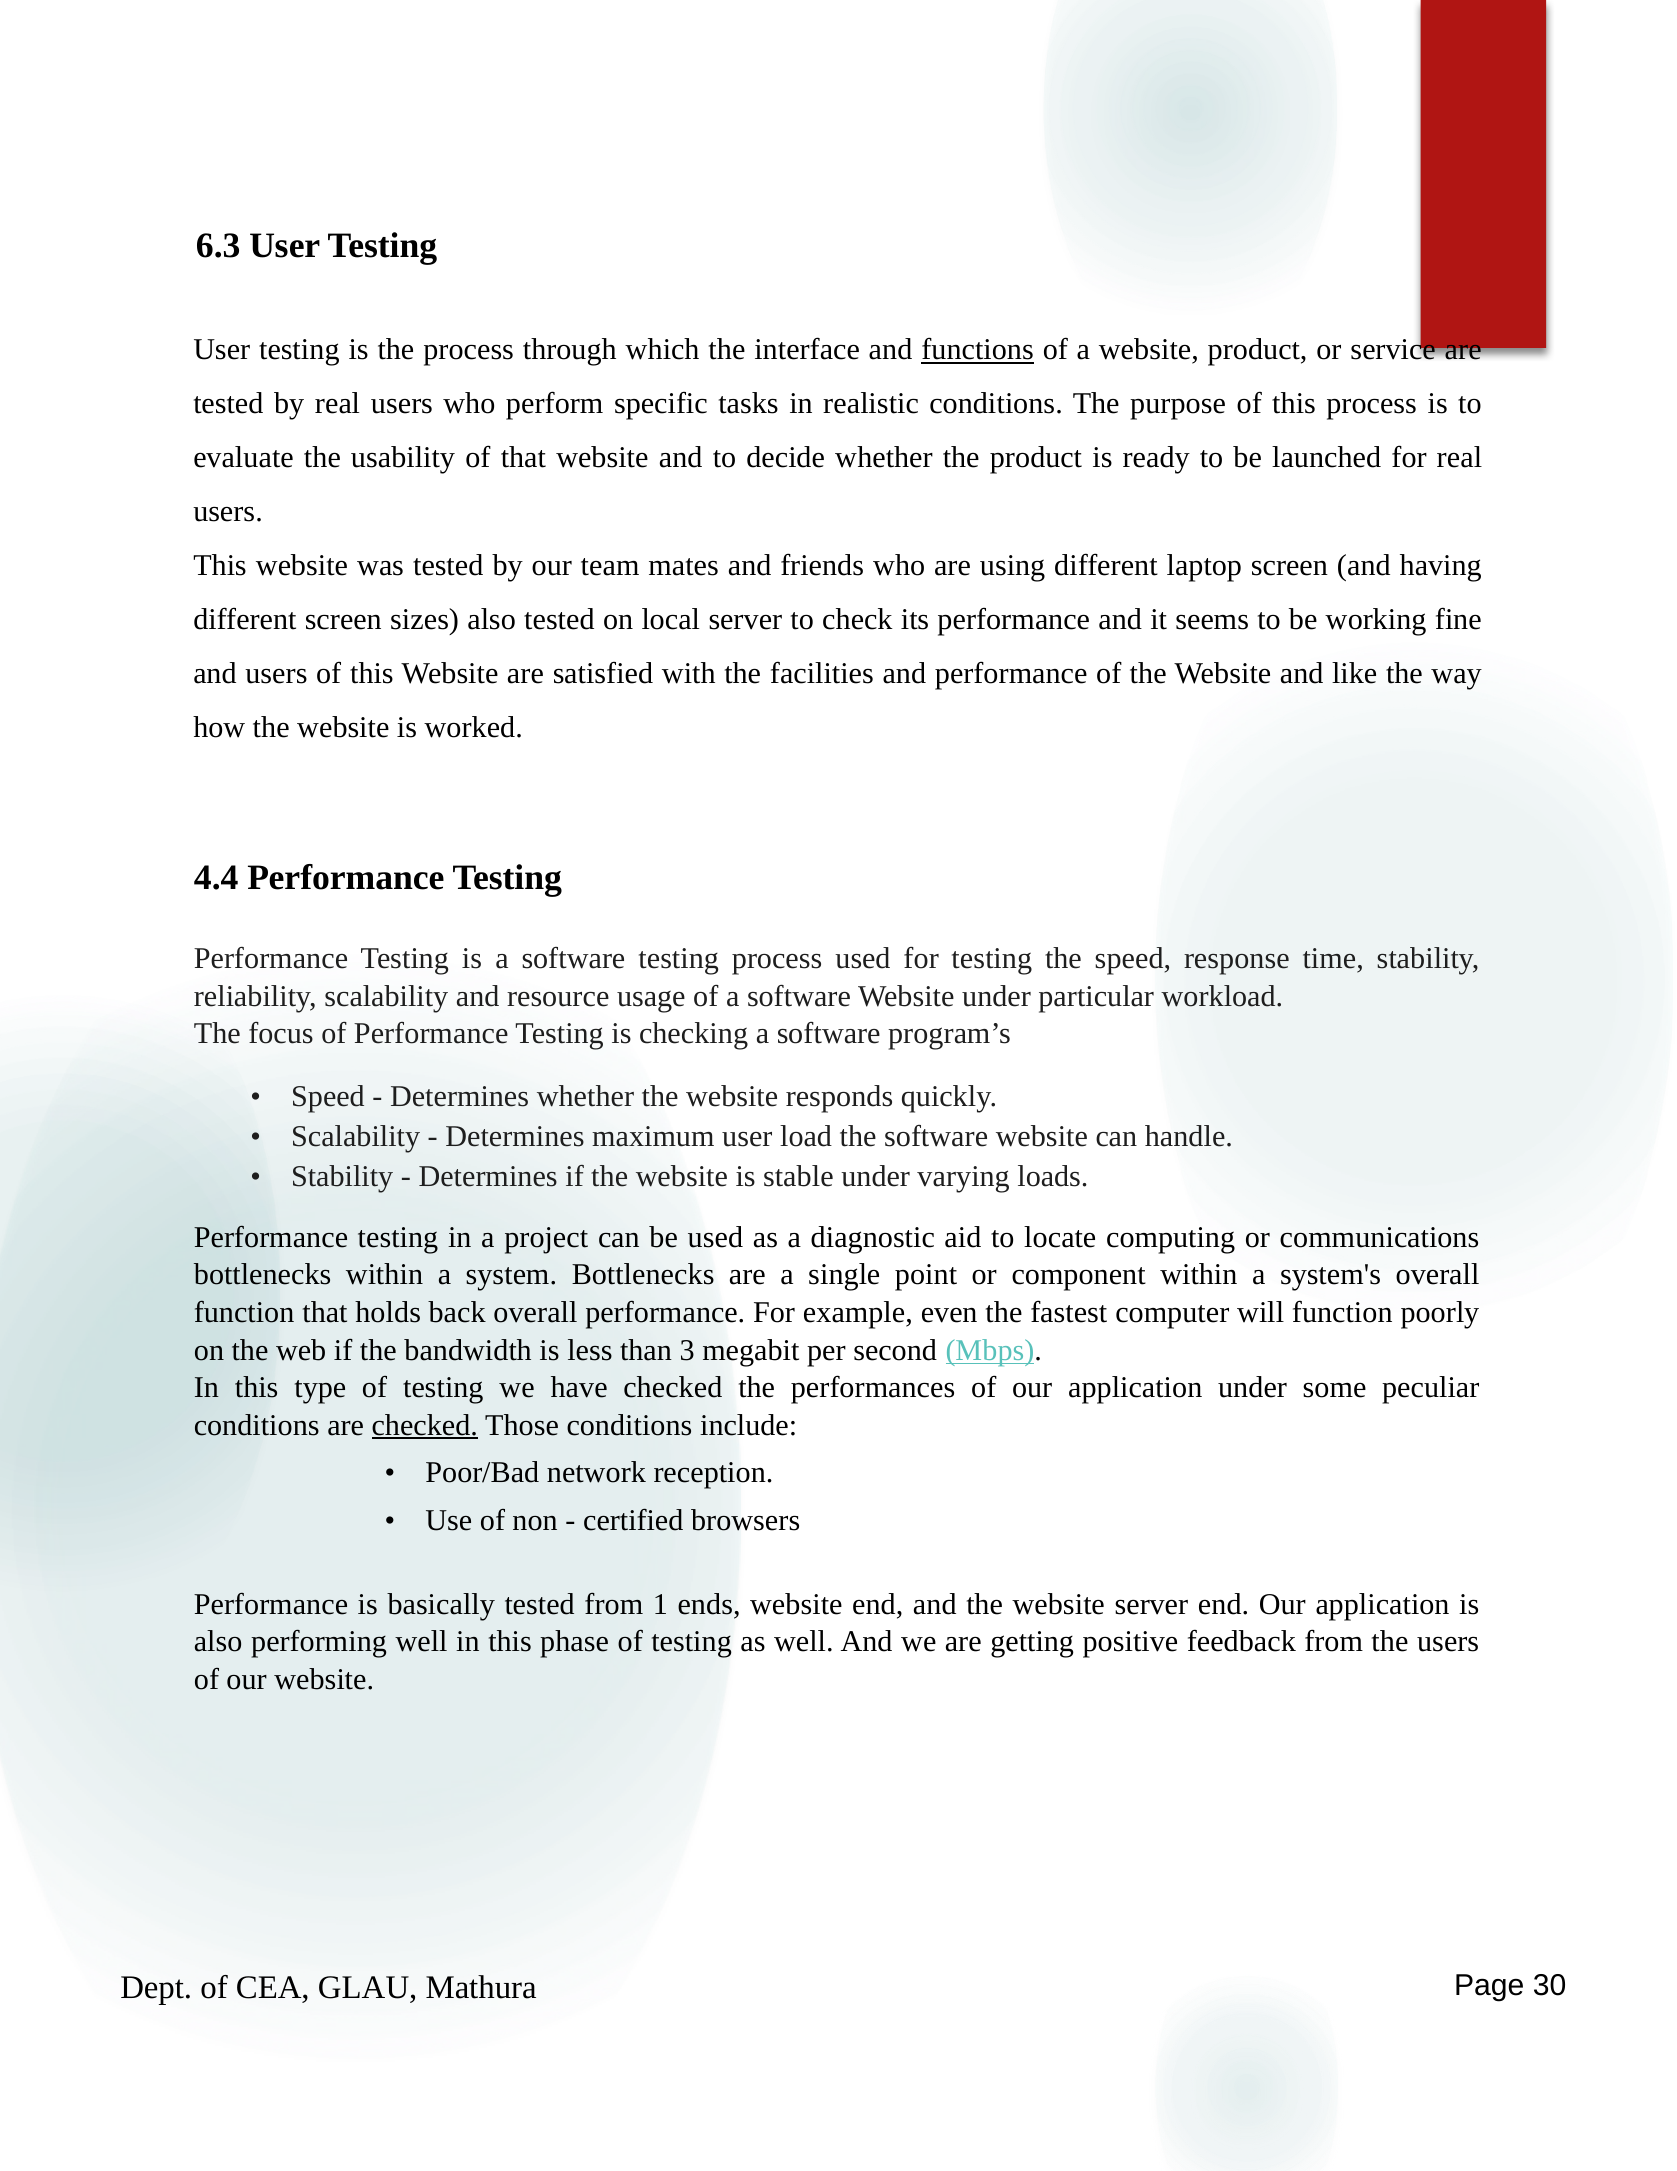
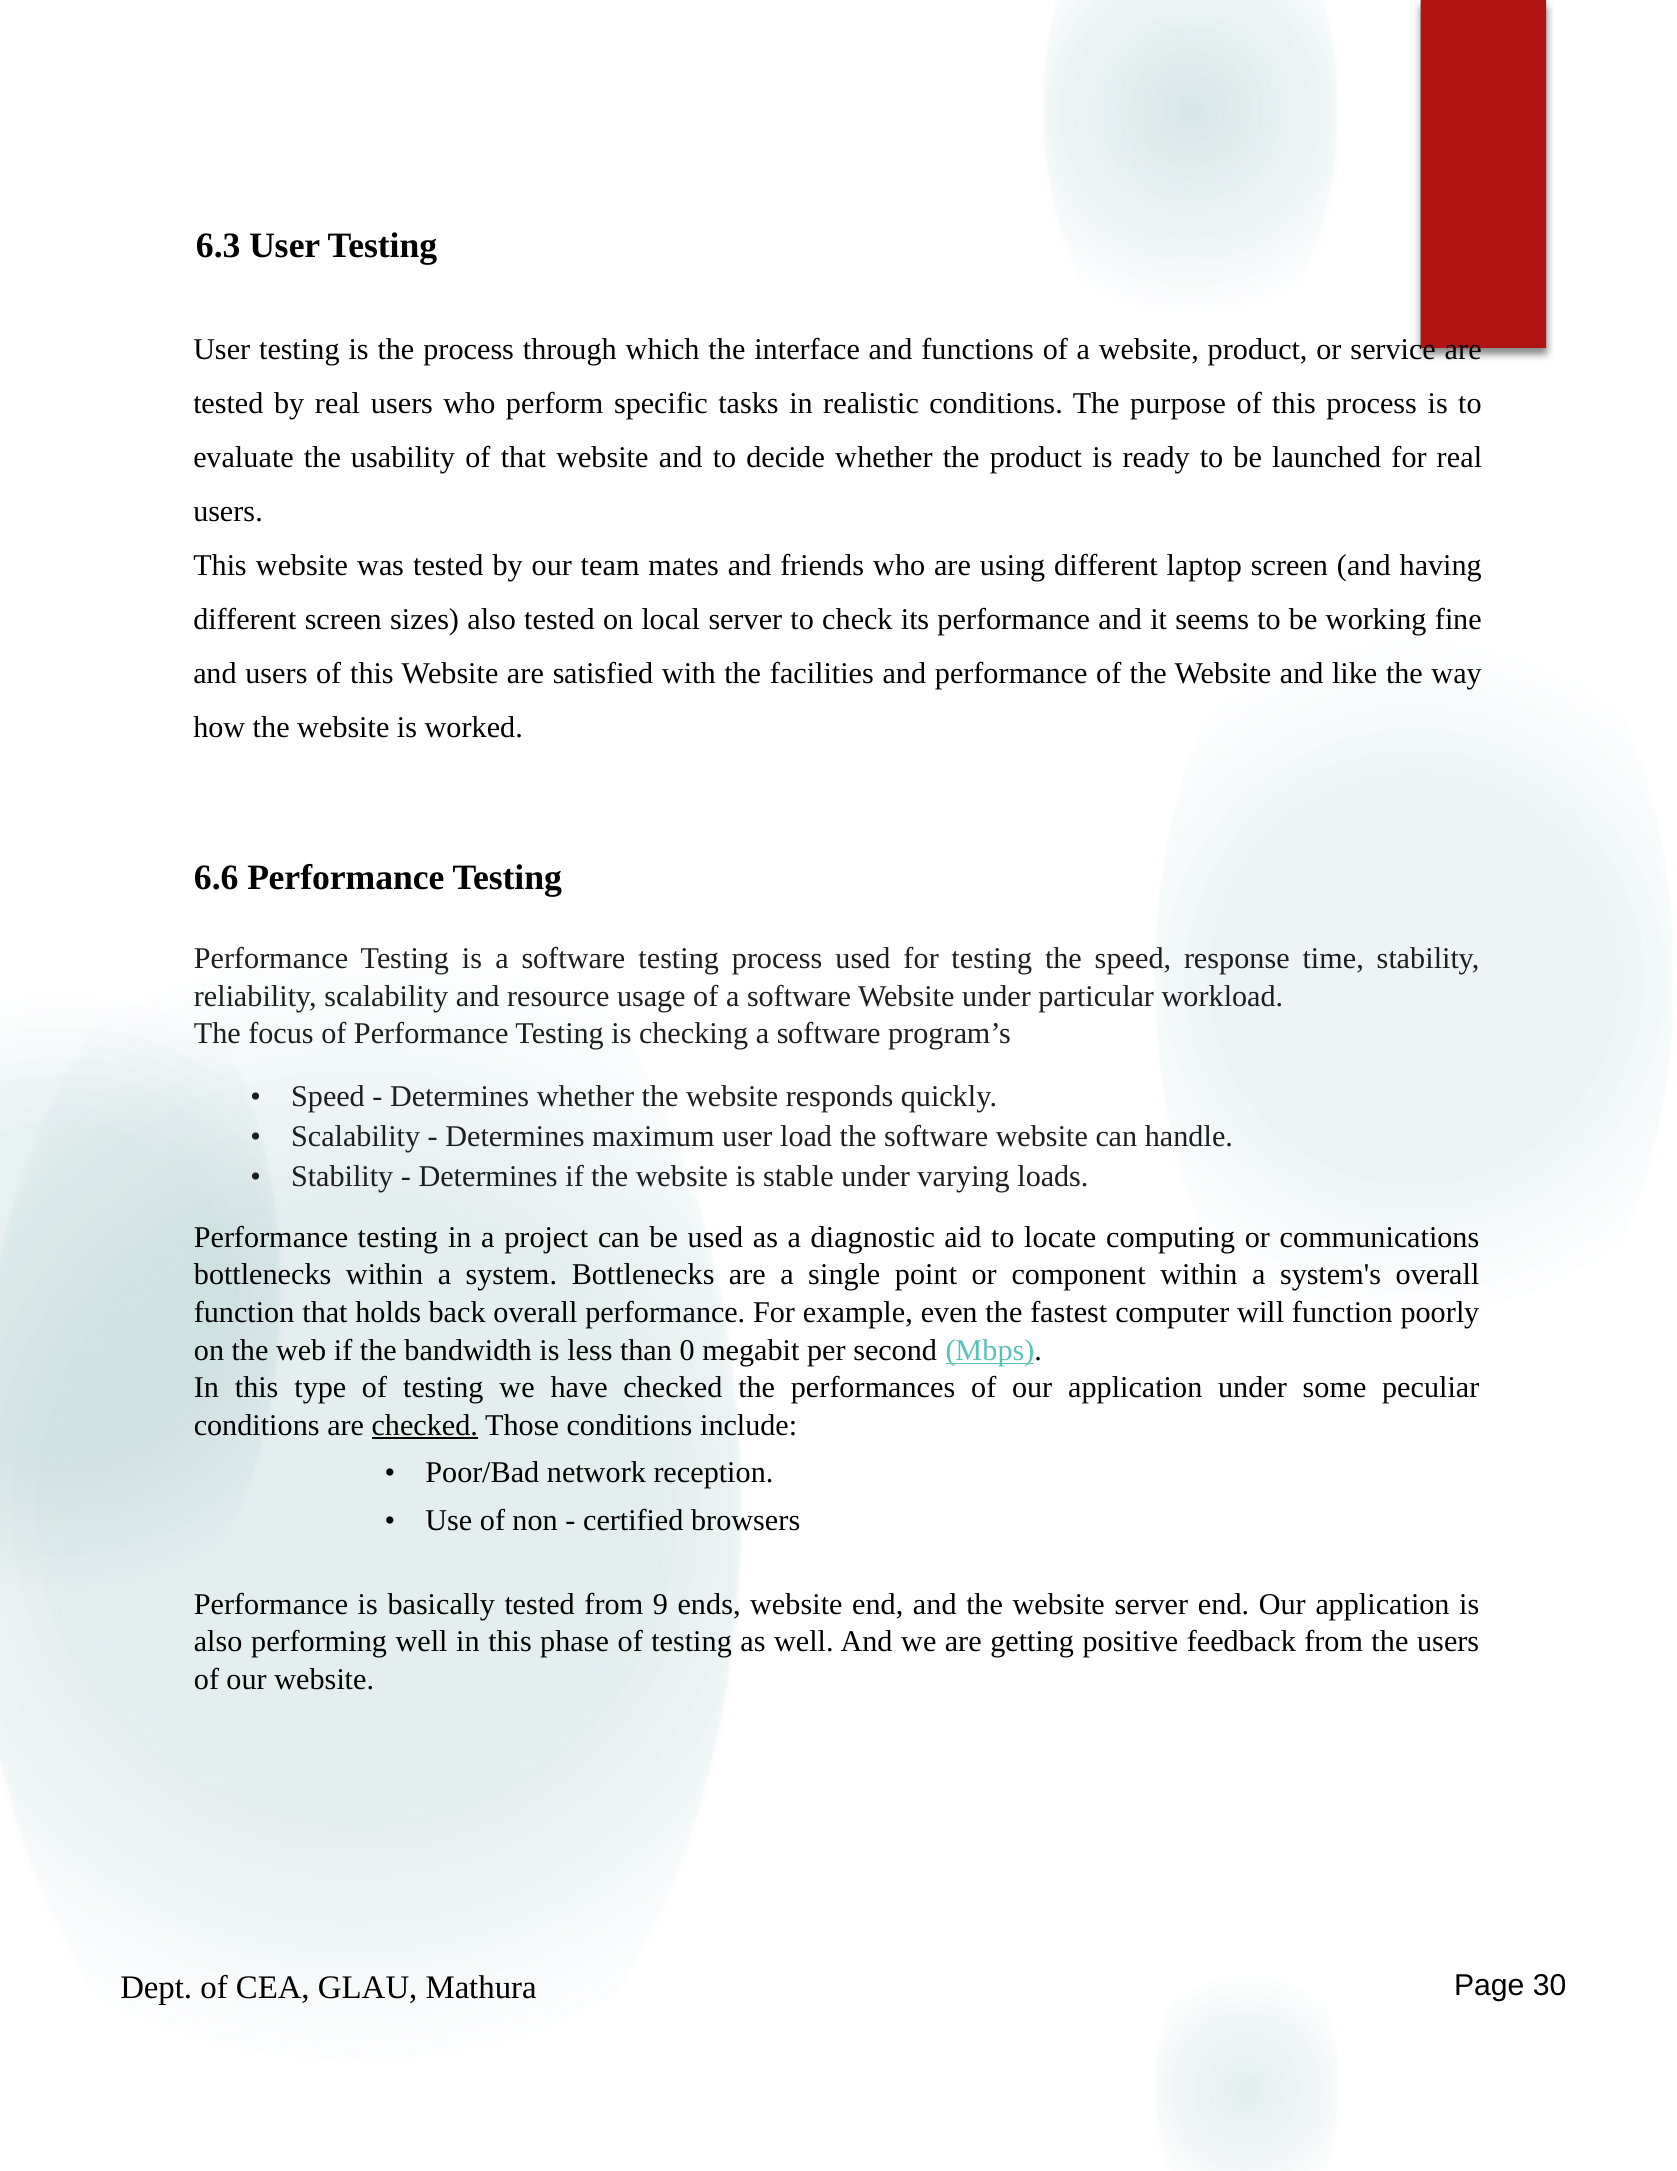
functions underline: present -> none
4.4: 4.4 -> 6.6
3: 3 -> 0
1: 1 -> 9
